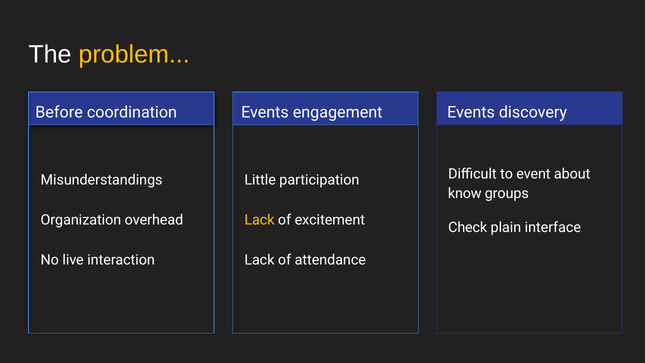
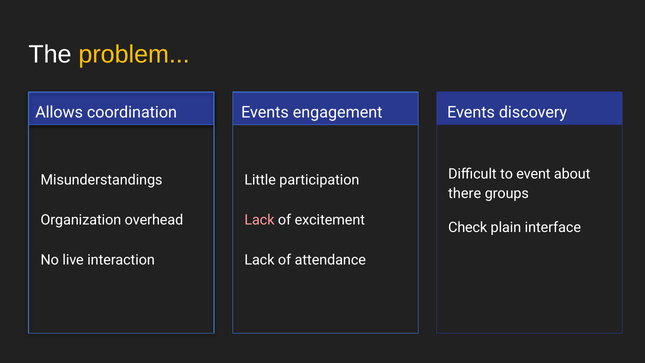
Before: Before -> Allows
know: know -> there
Lack at (259, 220) colour: yellow -> pink
